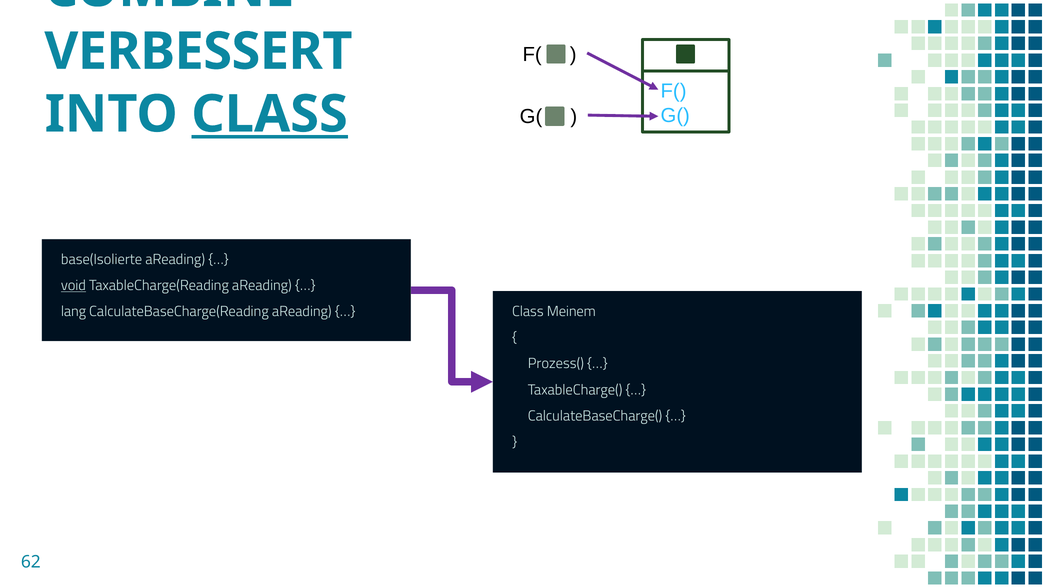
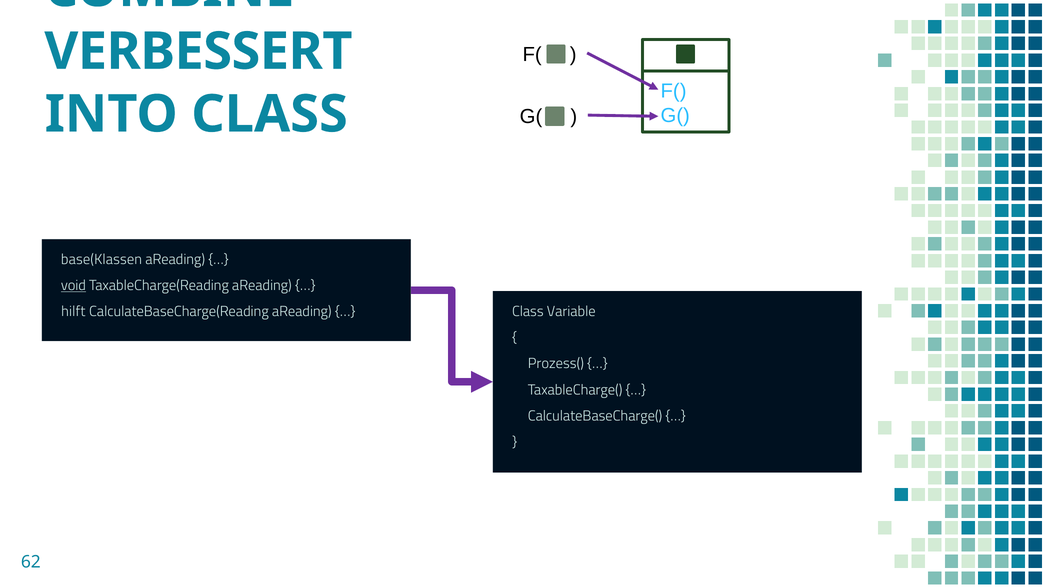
CLASS at (270, 114) underline: present -> none
base(Isolierte: base(Isolierte -> base(Klassen
lang: lang -> hilft
Meinem: Meinem -> Variable
